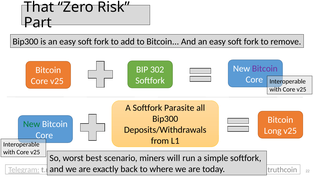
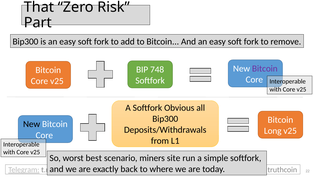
302: 302 -> 748
Parasite: Parasite -> Obvious
New at (32, 124) colour: green -> black
will: will -> site
